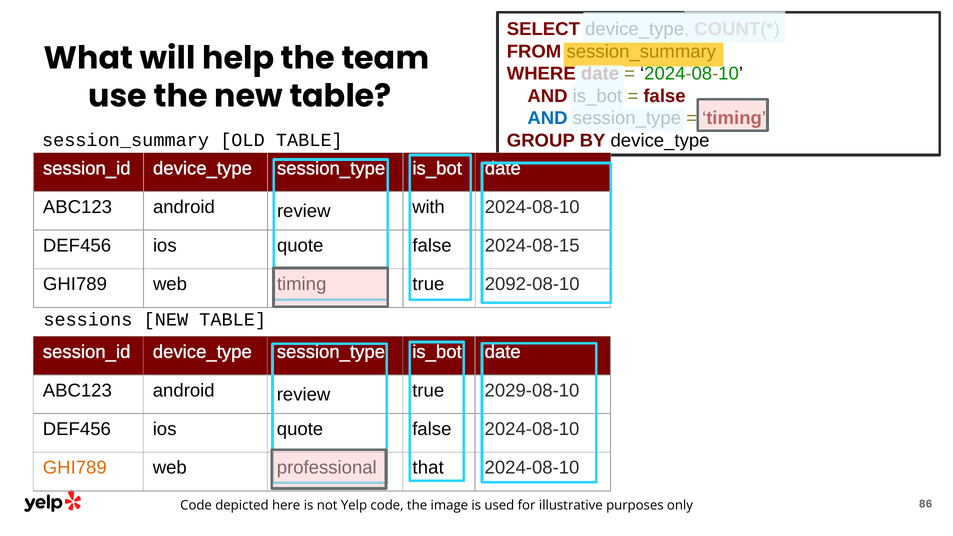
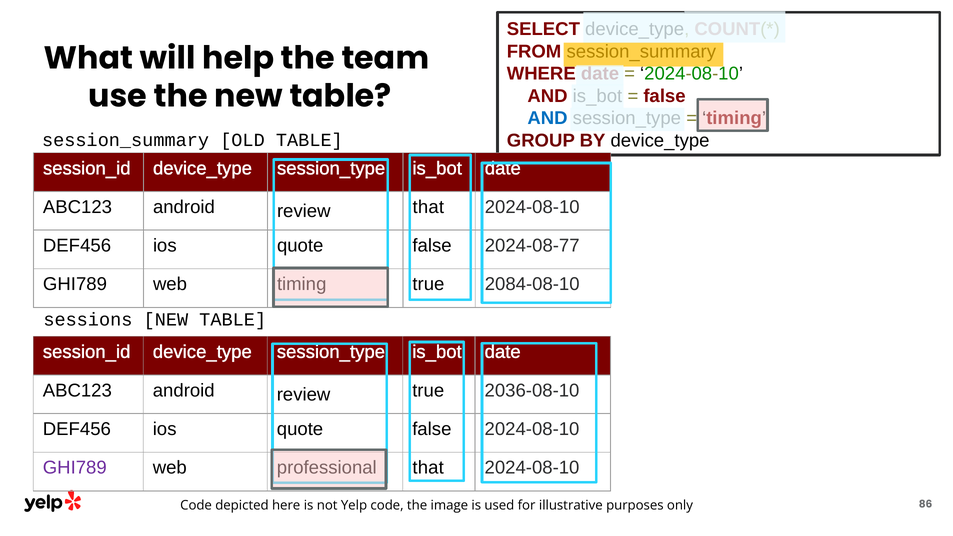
review with: with -> that
2024-08-15: 2024-08-15 -> 2024-08-77
2092-08-10: 2092-08-10 -> 2084-08-10
2029-08-10: 2029-08-10 -> 2036-08-10
GHI789 at (75, 468) colour: orange -> purple
